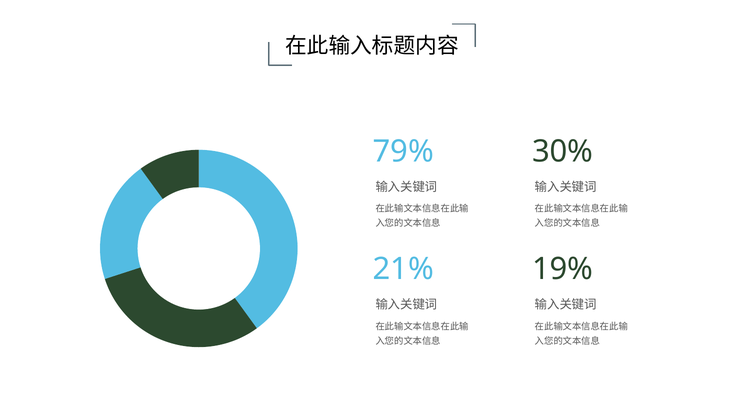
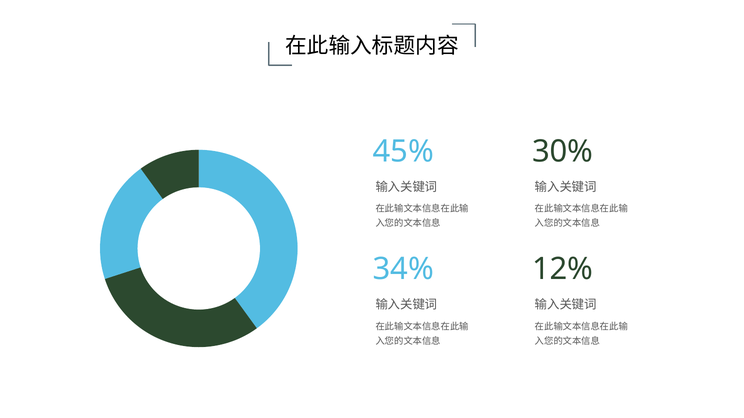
79%: 79% -> 45%
21%: 21% -> 34%
19%: 19% -> 12%
